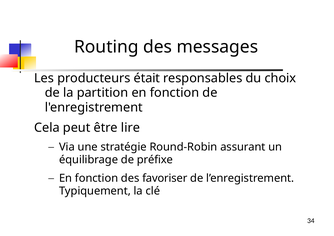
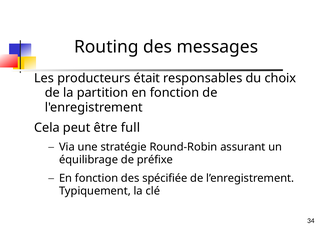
lire: lire -> full
favoriser: favoriser -> spécifiée
